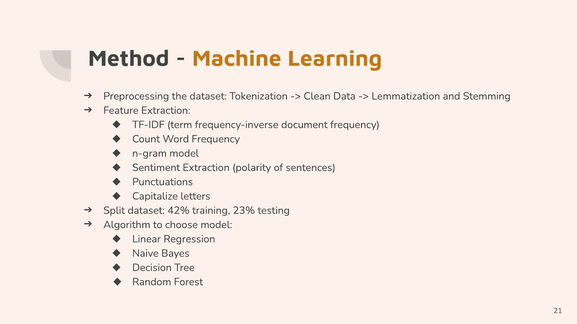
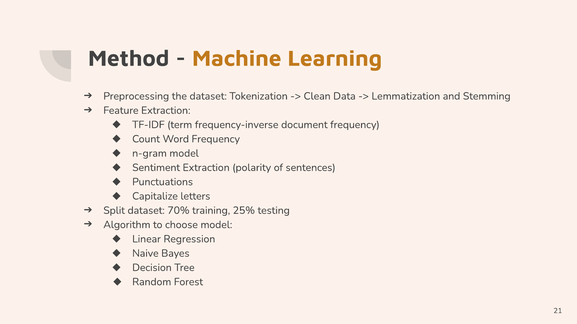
42%: 42% -> 70%
23%: 23% -> 25%
